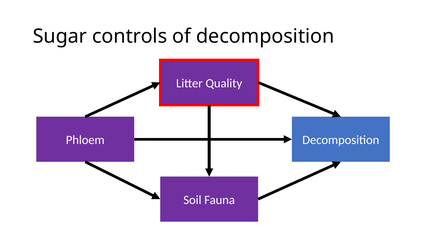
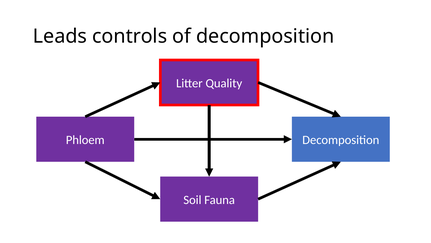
Sugar: Sugar -> Leads
